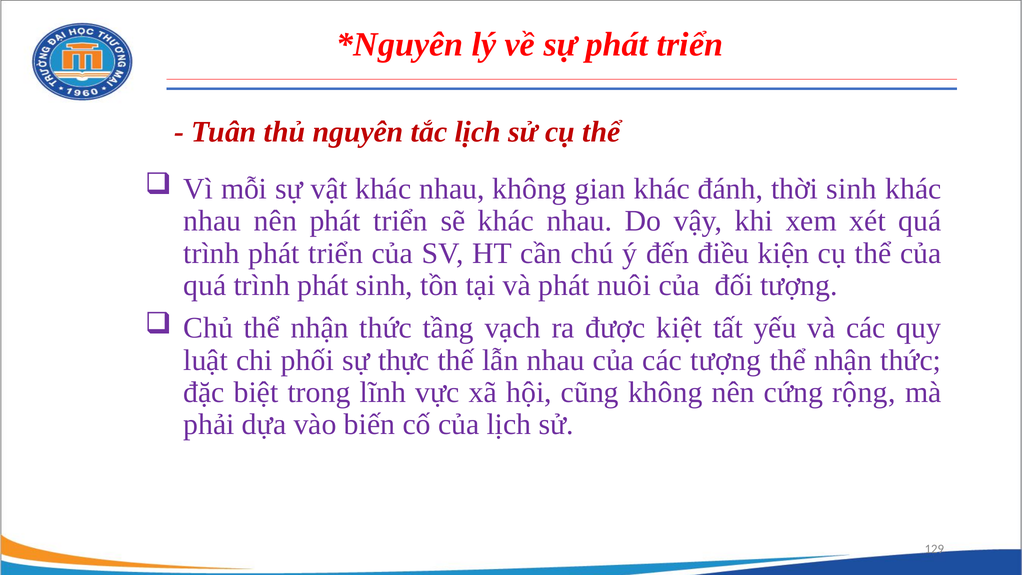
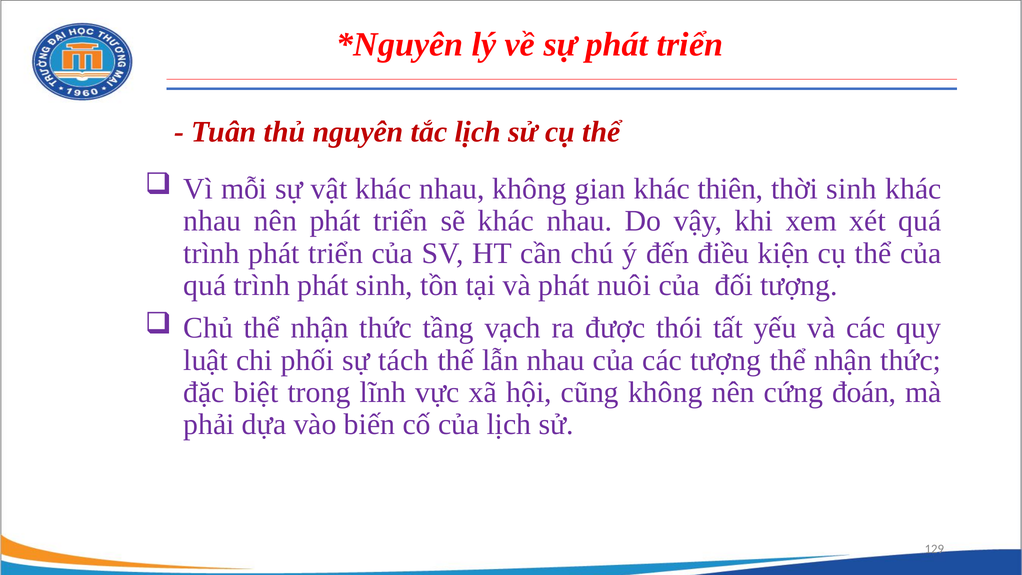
đánh: đánh -> thiên
kiệt: kiệt -> thói
thực: thực -> tách
rộng: rộng -> đoán
